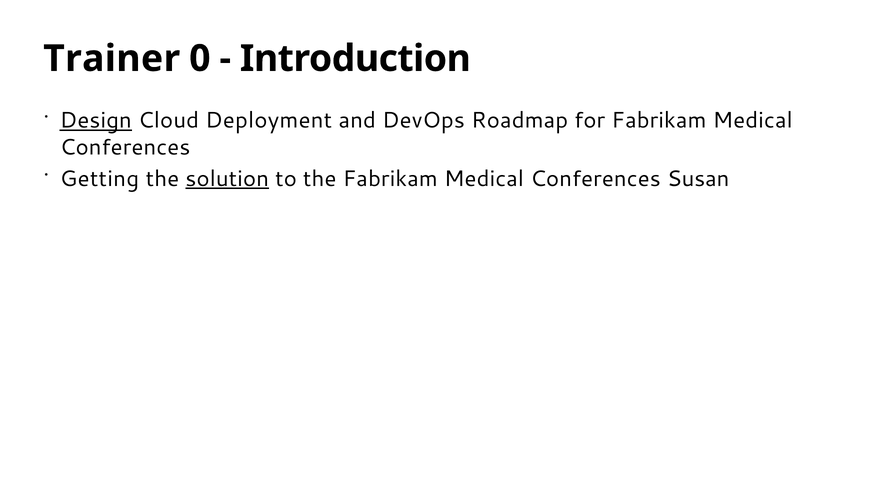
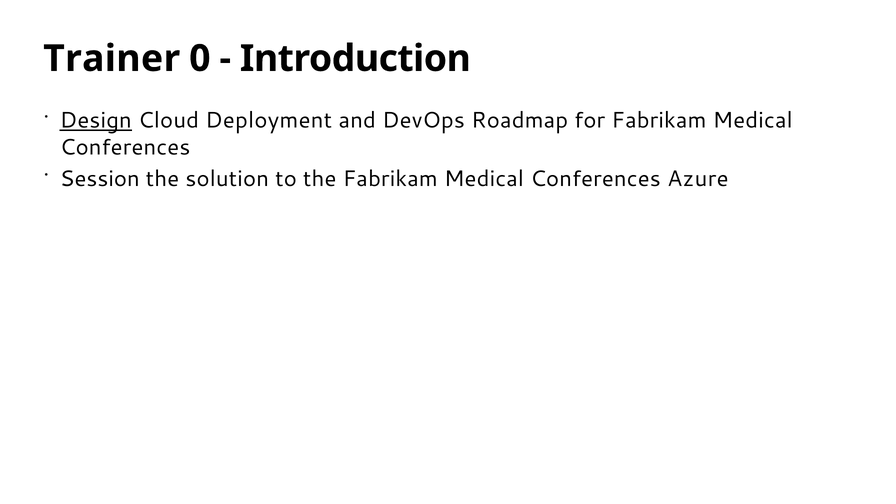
Getting: Getting -> Session
solution underline: present -> none
Susan: Susan -> Azure
